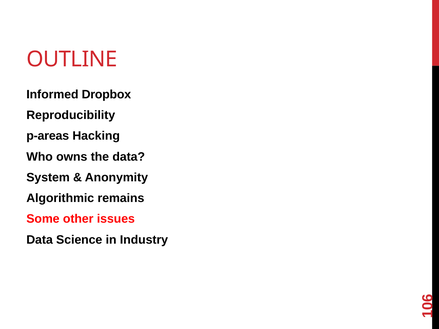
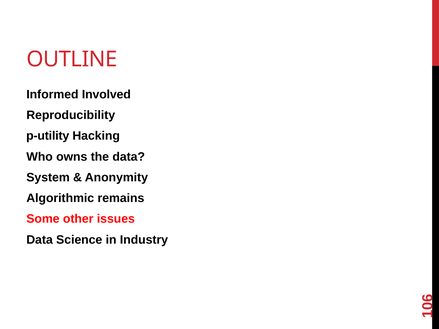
Dropbox: Dropbox -> Involved
p-areas: p-areas -> p-utility
